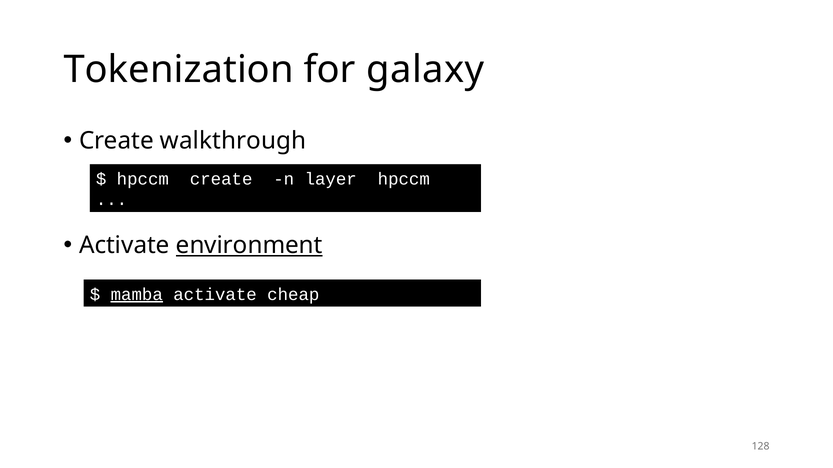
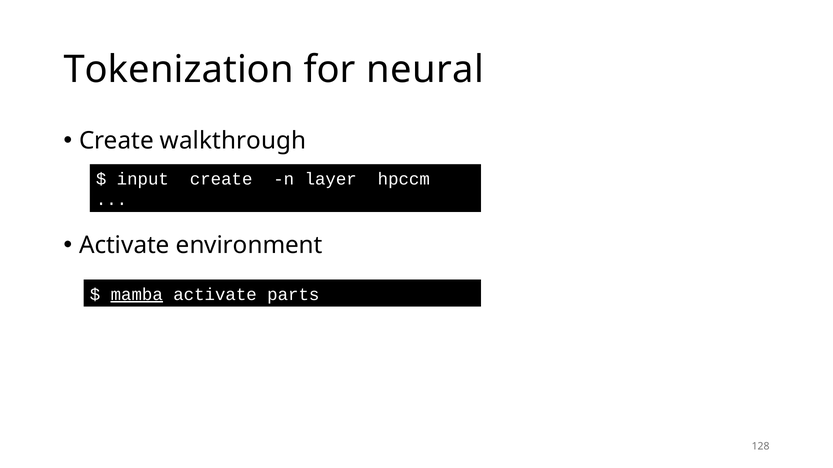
galaxy: galaxy -> neural
hpccm at (143, 179): hpccm -> input
environment underline: present -> none
cheap: cheap -> parts
